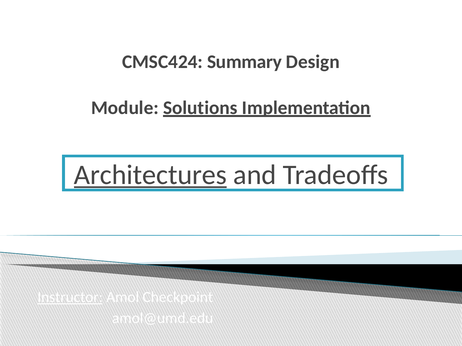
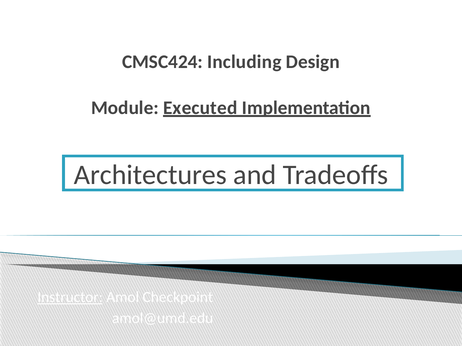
Summary: Summary -> Including
Solutions: Solutions -> Executed
Architectures underline: present -> none
